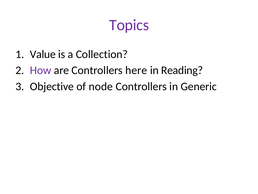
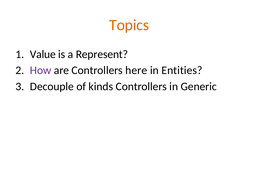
Topics colour: purple -> orange
Collection: Collection -> Represent
Reading: Reading -> Entities
Objective: Objective -> Decouple
node: node -> kinds
